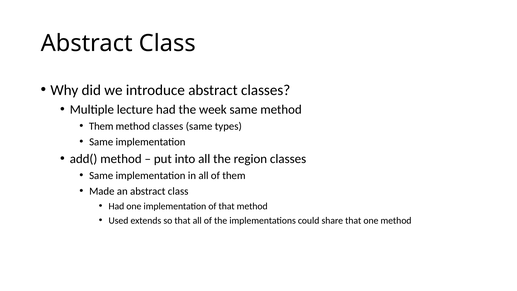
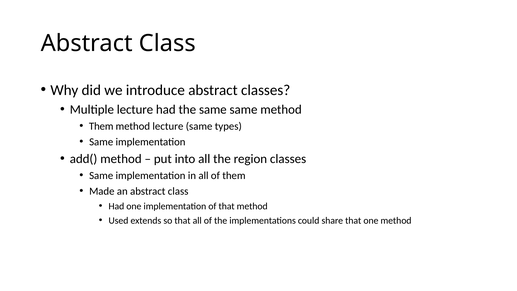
the week: week -> same
method classes: classes -> lecture
